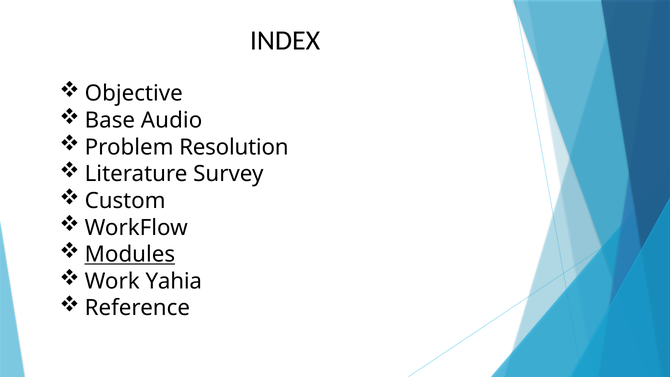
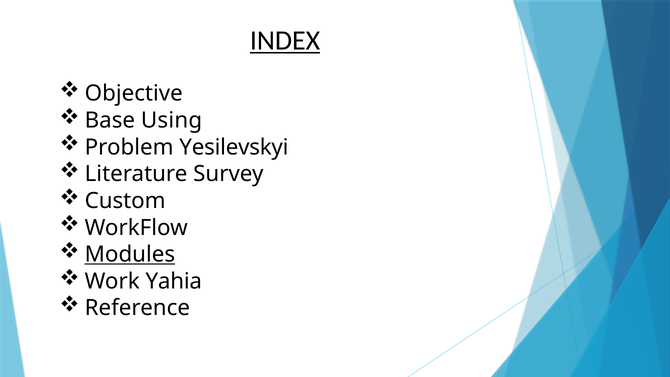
INDEX underline: none -> present
Audio: Audio -> Using
Resolution: Resolution -> Yesilevskyi
